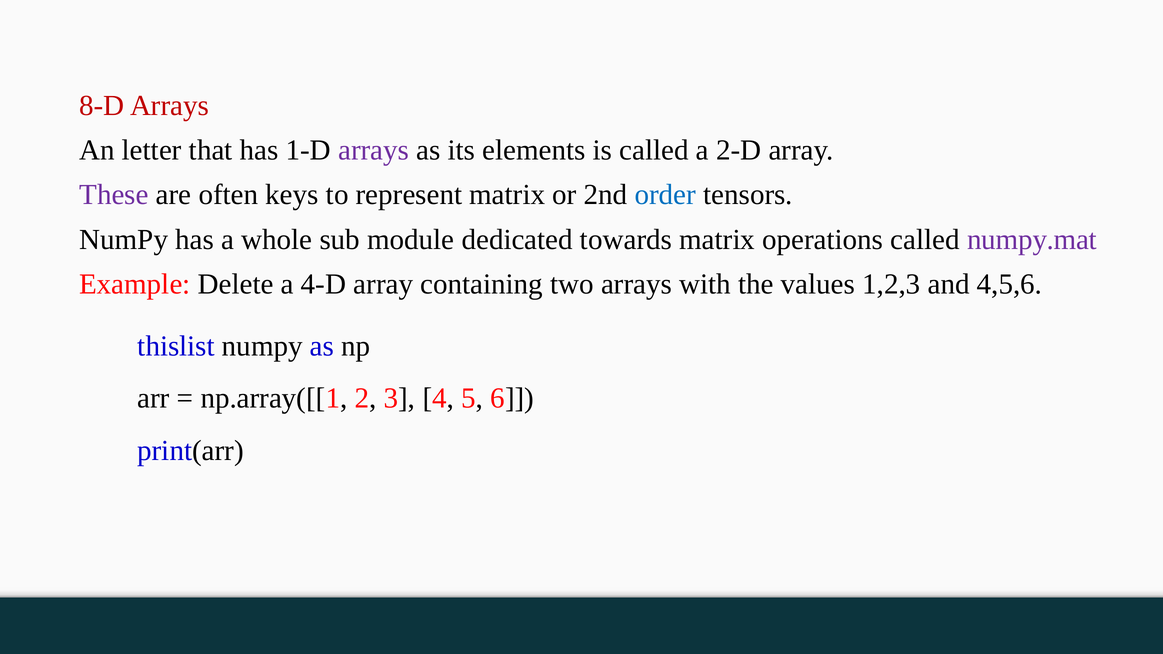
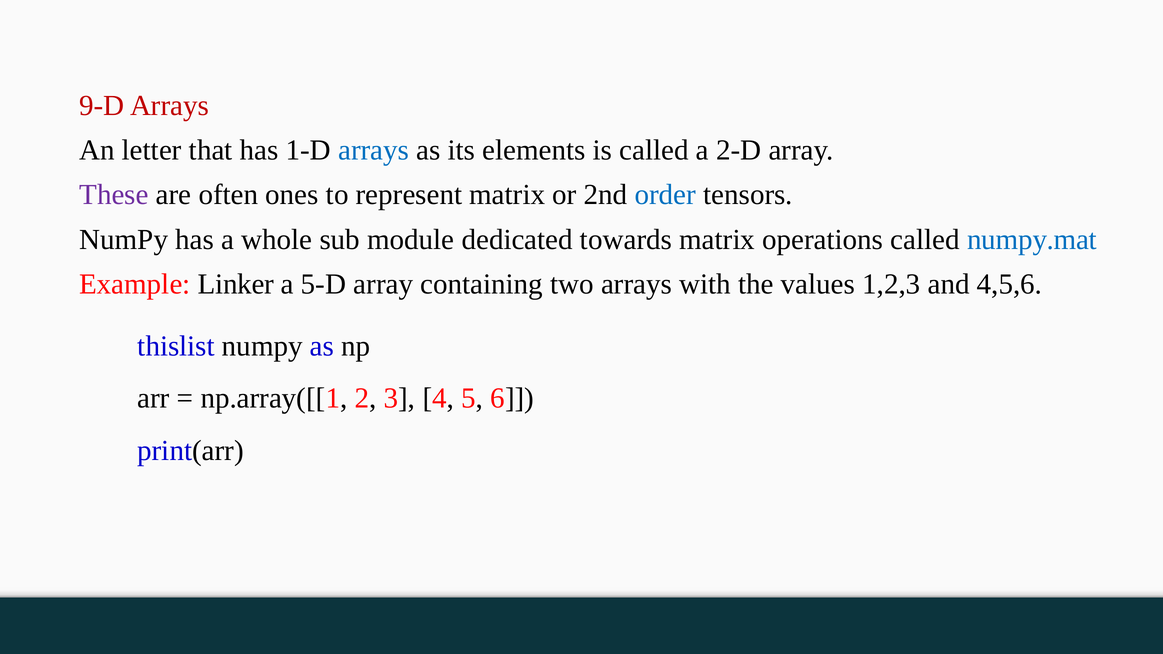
8-D: 8-D -> 9-D
arrays at (374, 150) colour: purple -> blue
keys: keys -> ones
numpy.mat colour: purple -> blue
Delete: Delete -> Linker
4-D: 4-D -> 5-D
